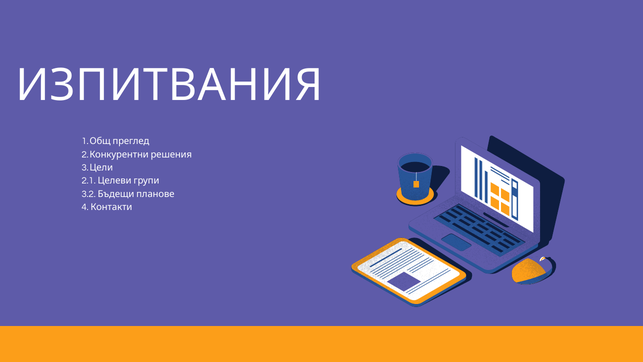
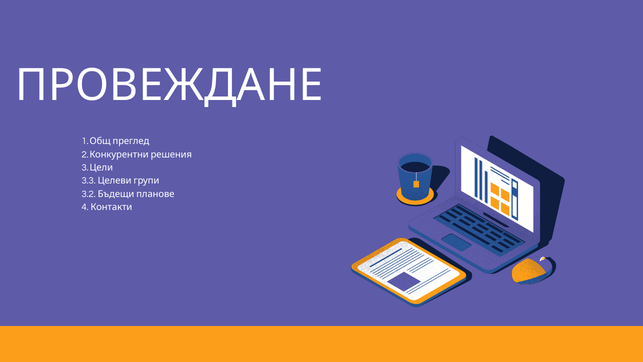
ИЗПИТВАНИЯ: ИЗПИТВАНИЯ -> ПРОВЕЖДАНЕ
2.1: 2.1 -> 3.3
